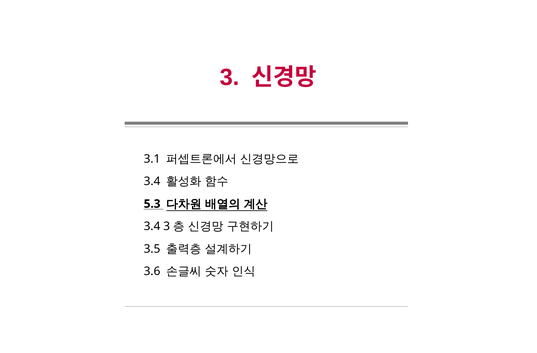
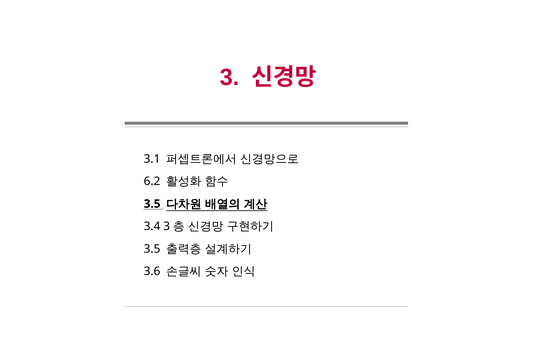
3.4 at (152, 181): 3.4 -> 6.2
5.3 at (152, 204): 5.3 -> 3.5
